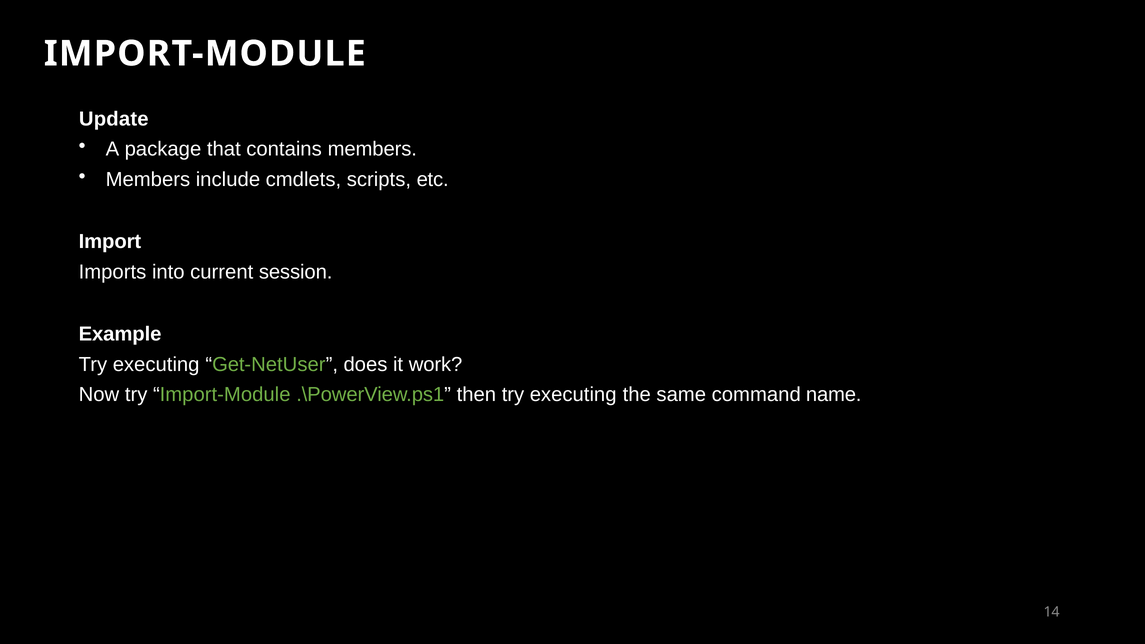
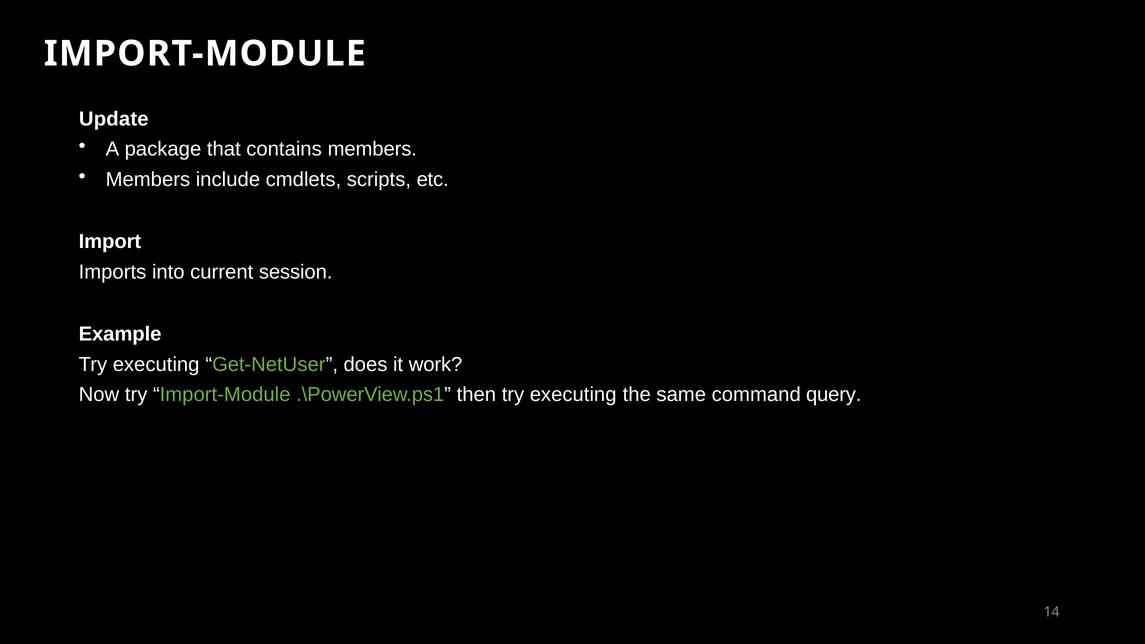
name: name -> query
